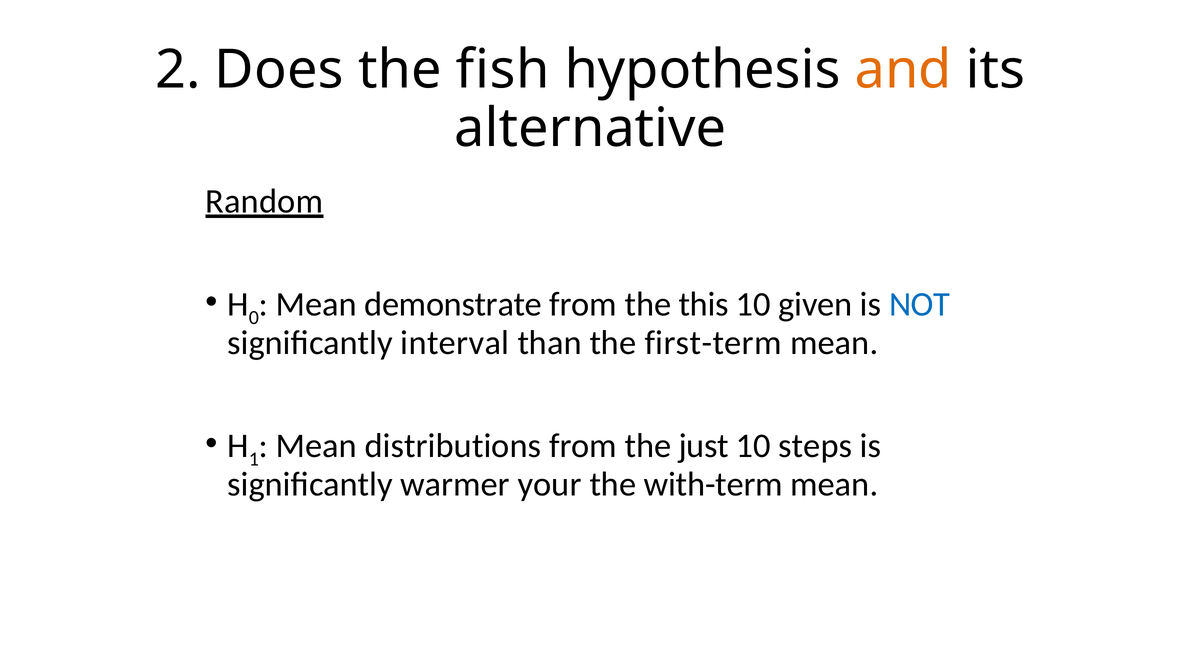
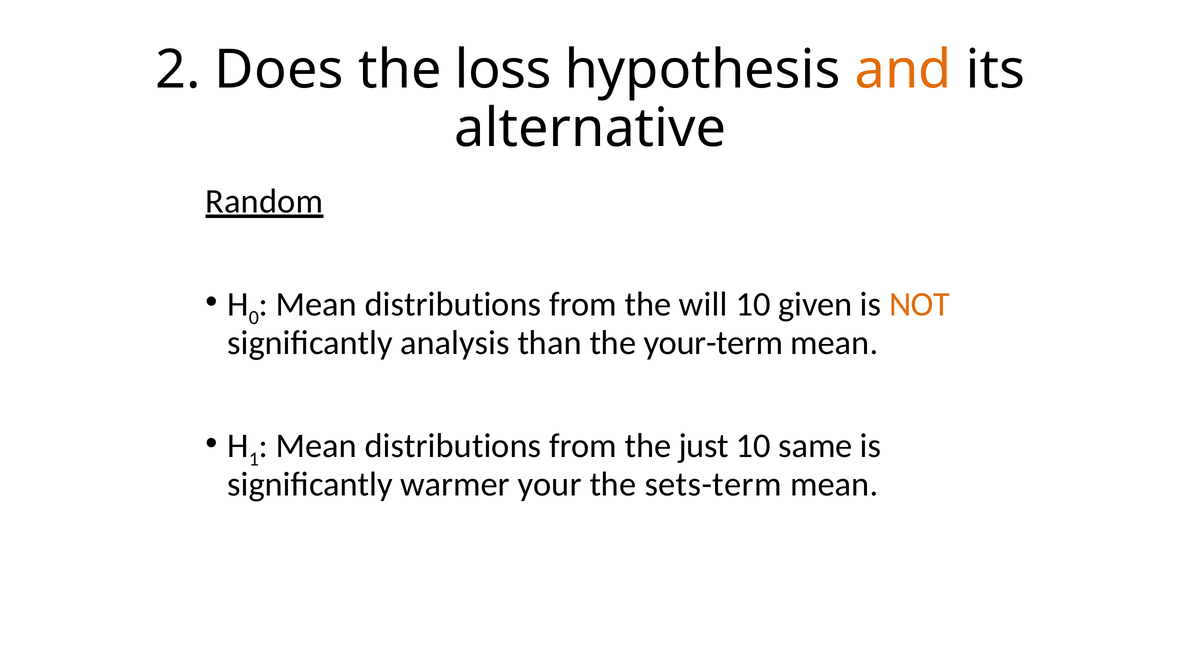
fish: fish -> loss
demonstrate at (453, 304): demonstrate -> distributions
this: this -> will
NOT colour: blue -> orange
interval: interval -> analysis
first-term: first-term -> your-term
steps: steps -> same
with-term: with-term -> sets-term
